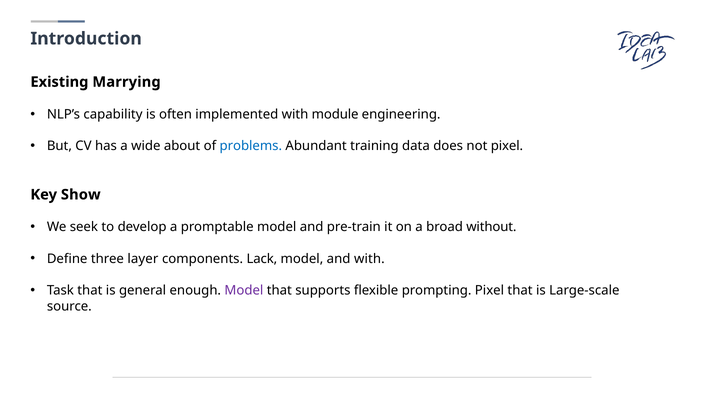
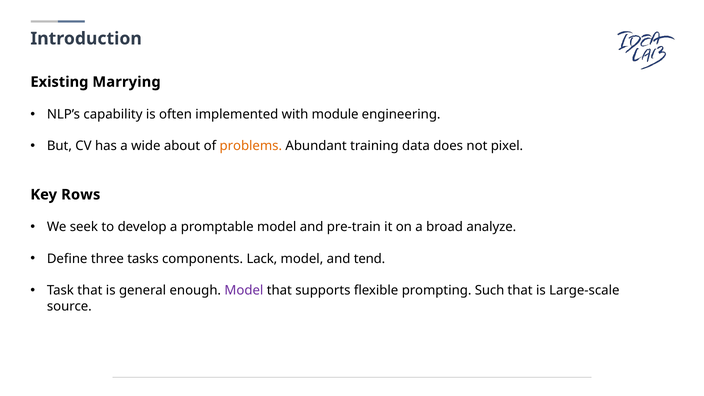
problems colour: blue -> orange
Show: Show -> Rows
without: without -> analyze
layer: layer -> tasks
and with: with -> tend
prompting Pixel: Pixel -> Such
